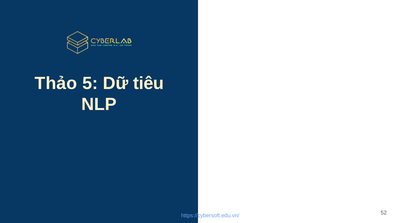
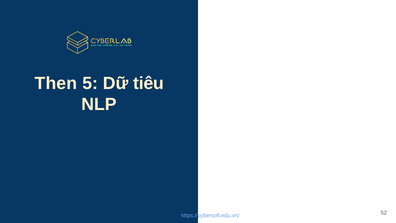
Thảo: Thảo -> Then
